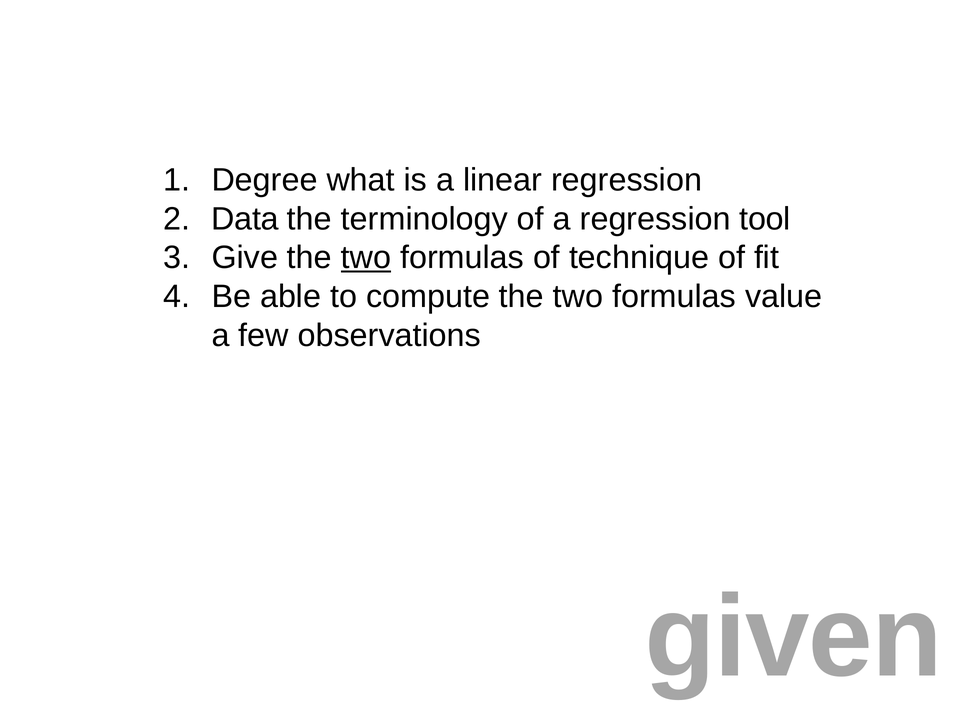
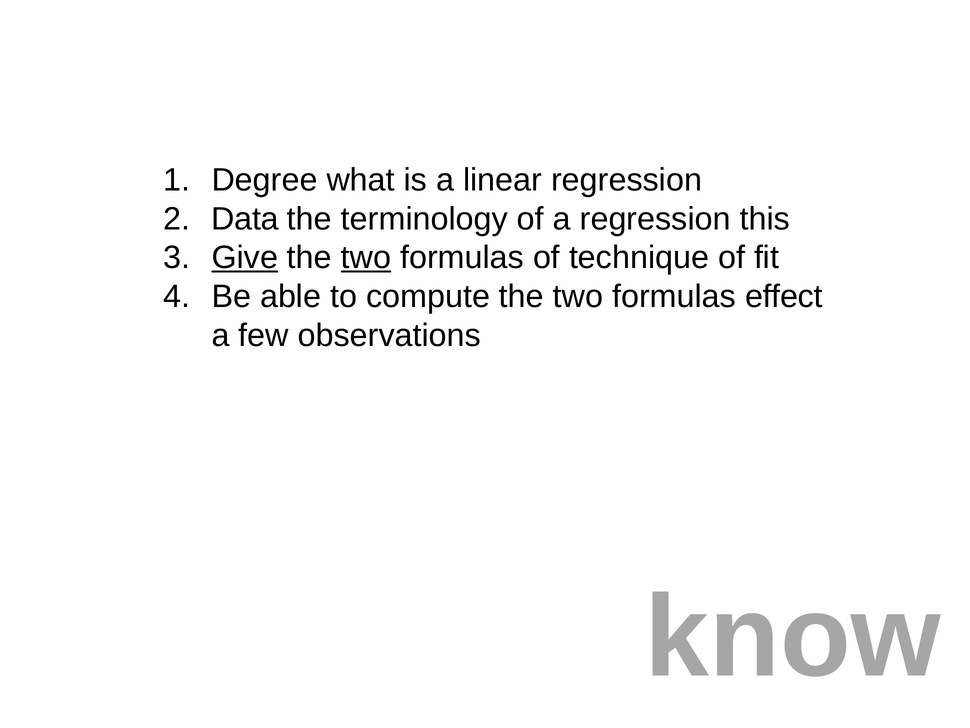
tool: tool -> this
Give underline: none -> present
value: value -> effect
given: given -> know
